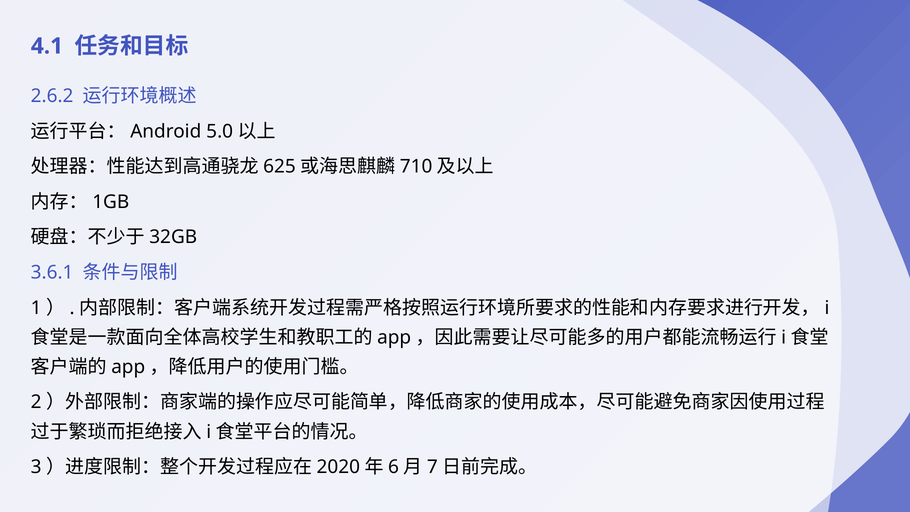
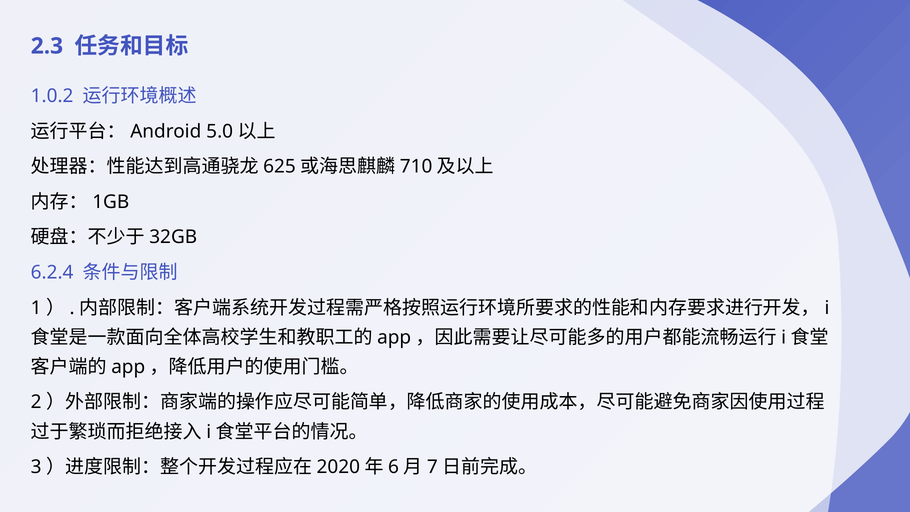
4.1: 4.1 -> 2.3
2.6.2: 2.6.2 -> 1.0.2
3.6.1: 3.6.1 -> 6.2.4
